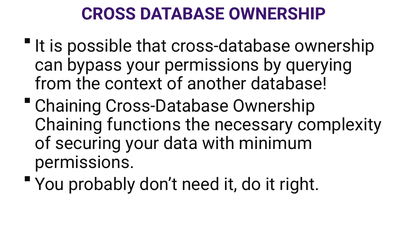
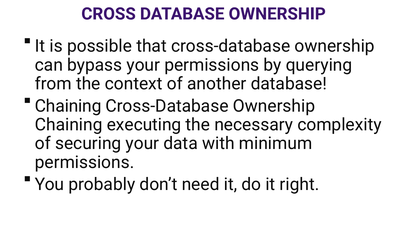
functions: functions -> executing
